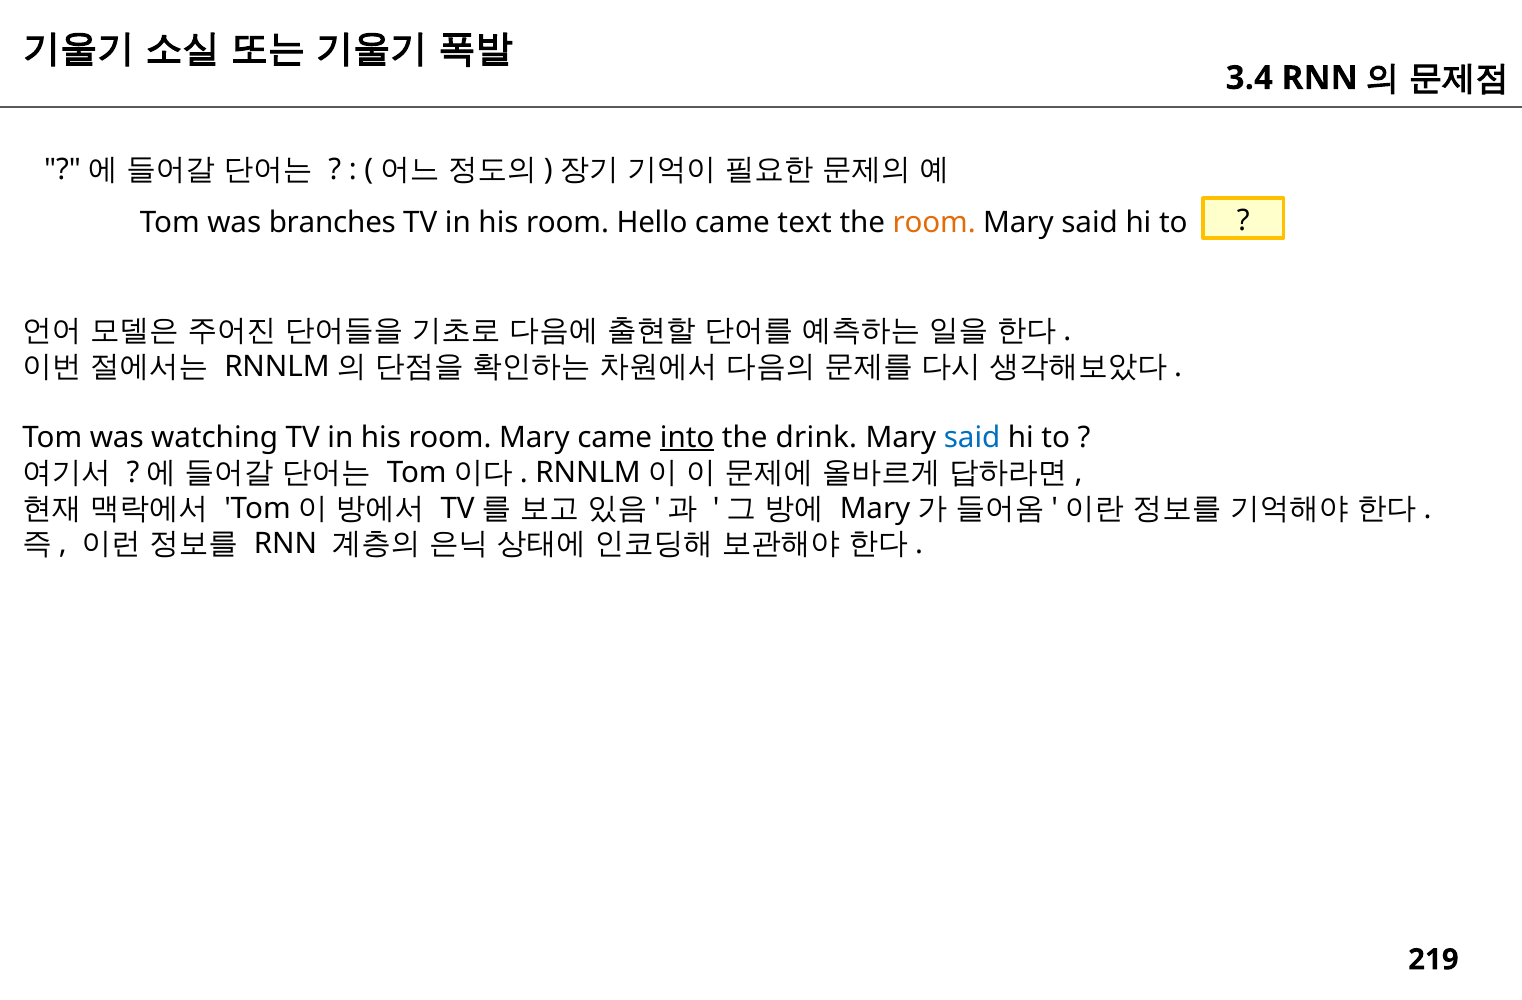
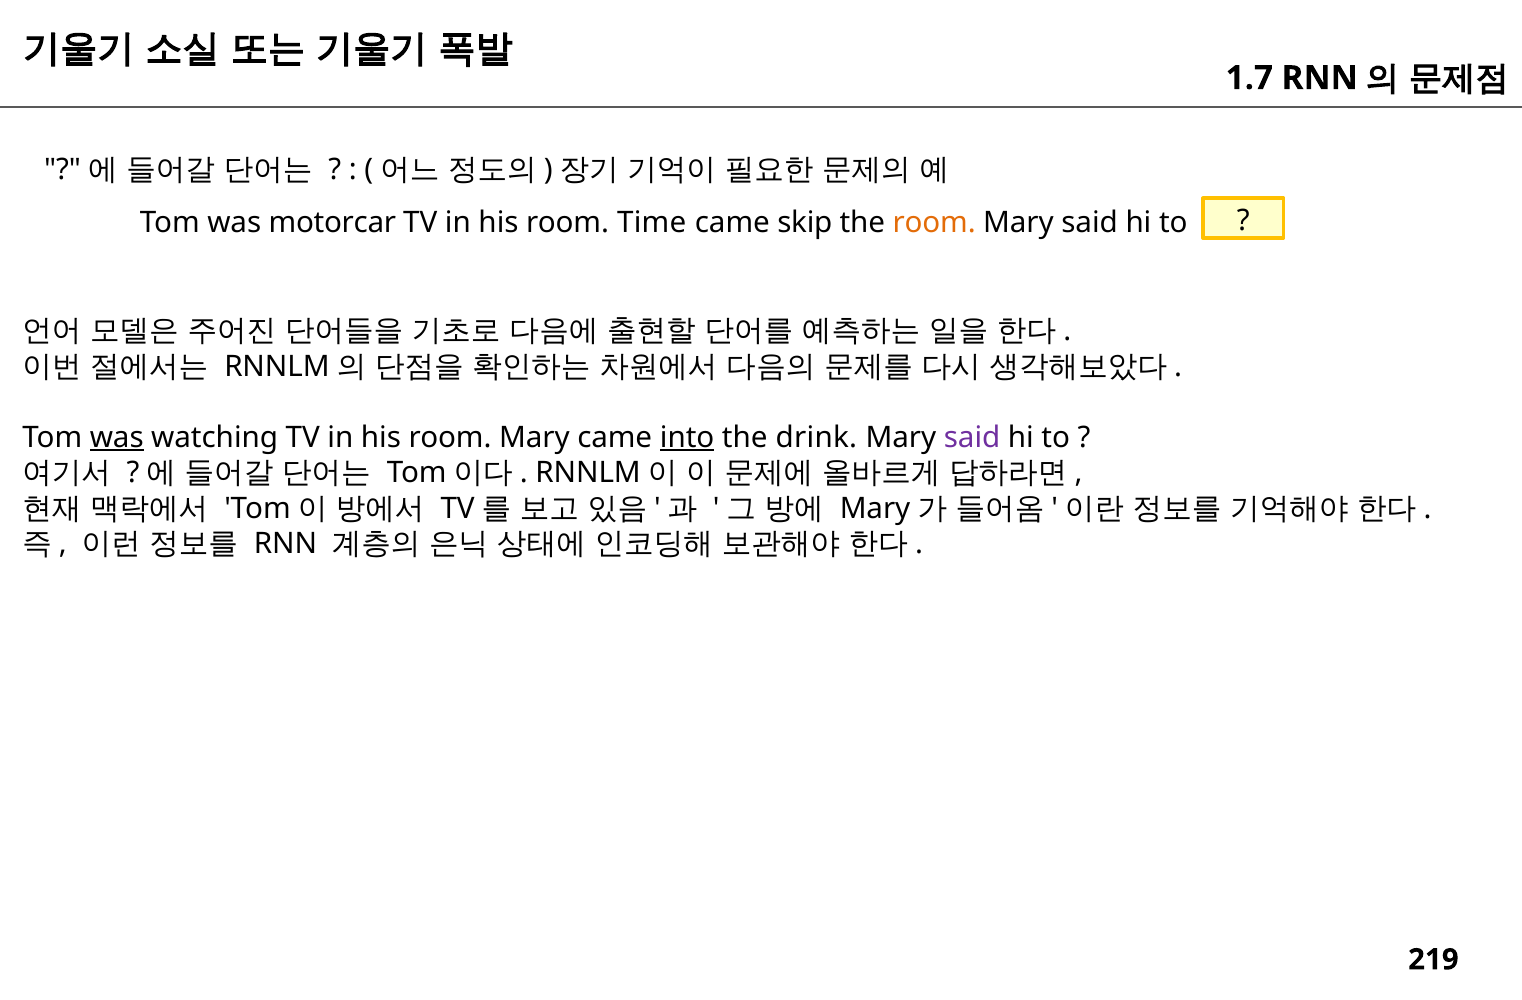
3.4: 3.4 -> 1.7
branches: branches -> motorcar
Hello: Hello -> Time
text: text -> skip
was at (117, 437) underline: none -> present
said at (972, 437) colour: blue -> purple
